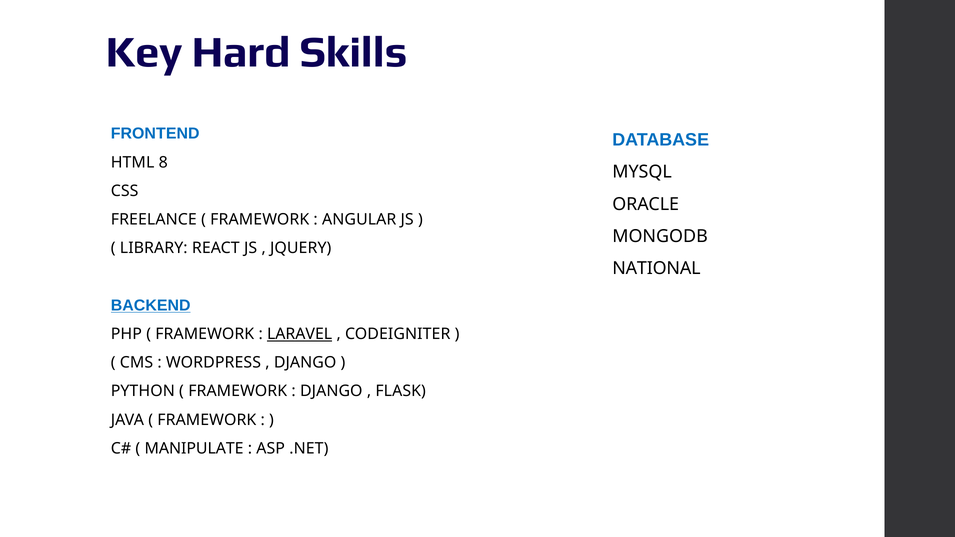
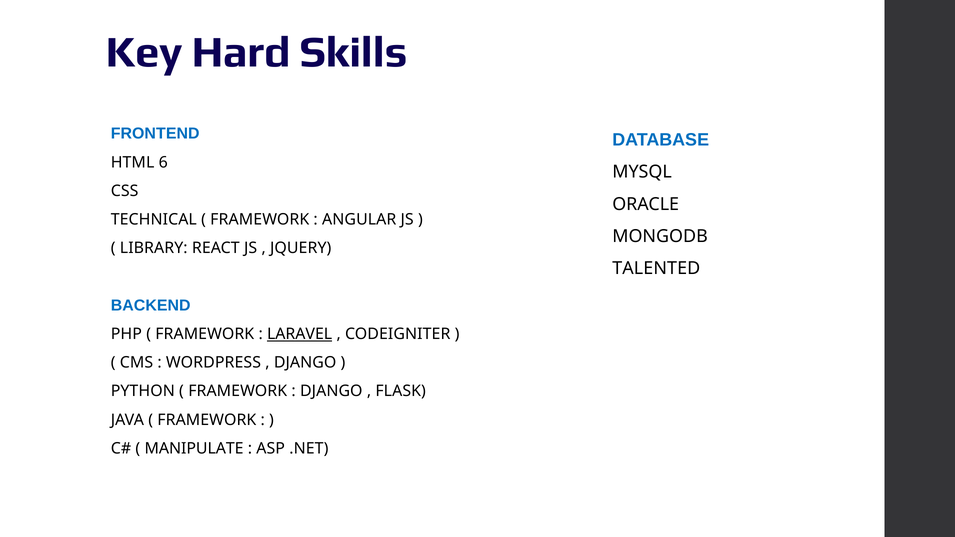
8: 8 -> 6
FREELANCE: FREELANCE -> TECHNICAL
NATIONAL: NATIONAL -> TALENTED
BACKEND underline: present -> none
